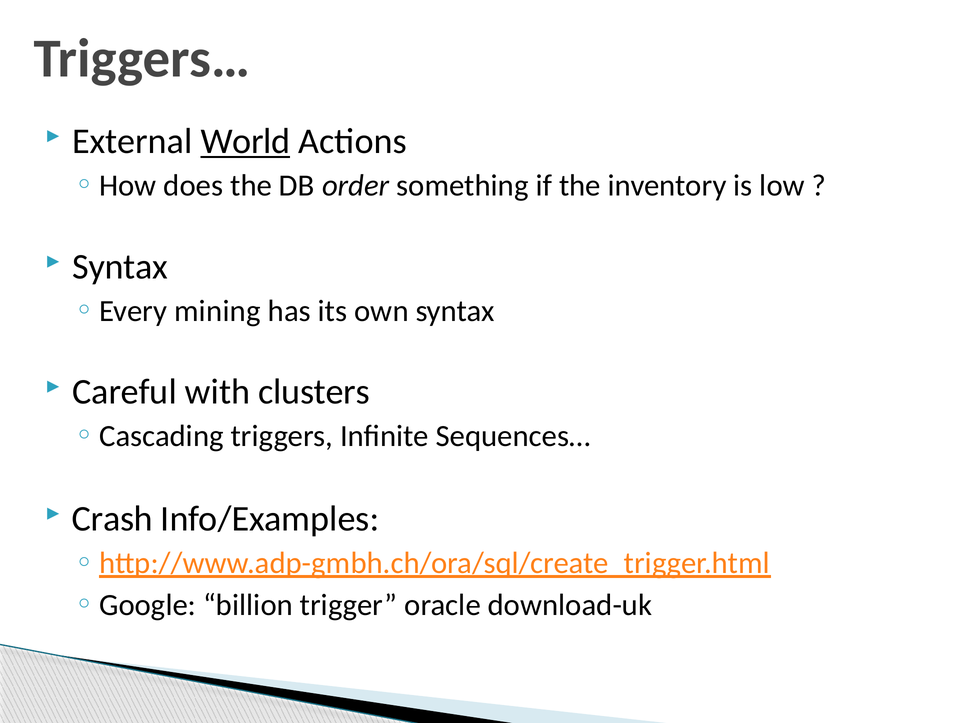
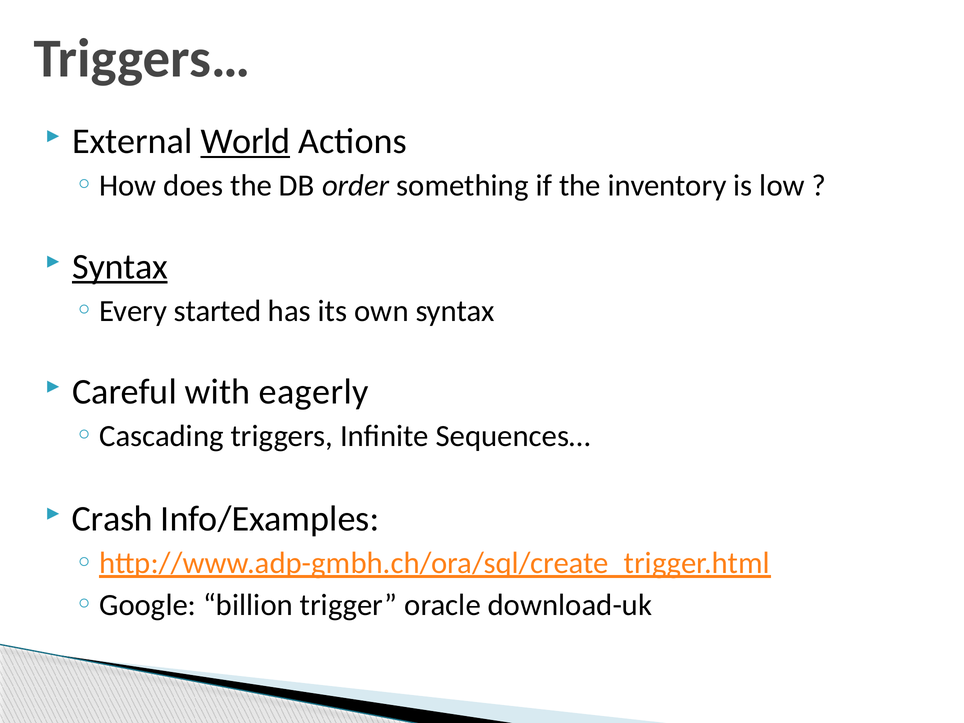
Syntax at (120, 267) underline: none -> present
mining: mining -> started
clusters: clusters -> eagerly
